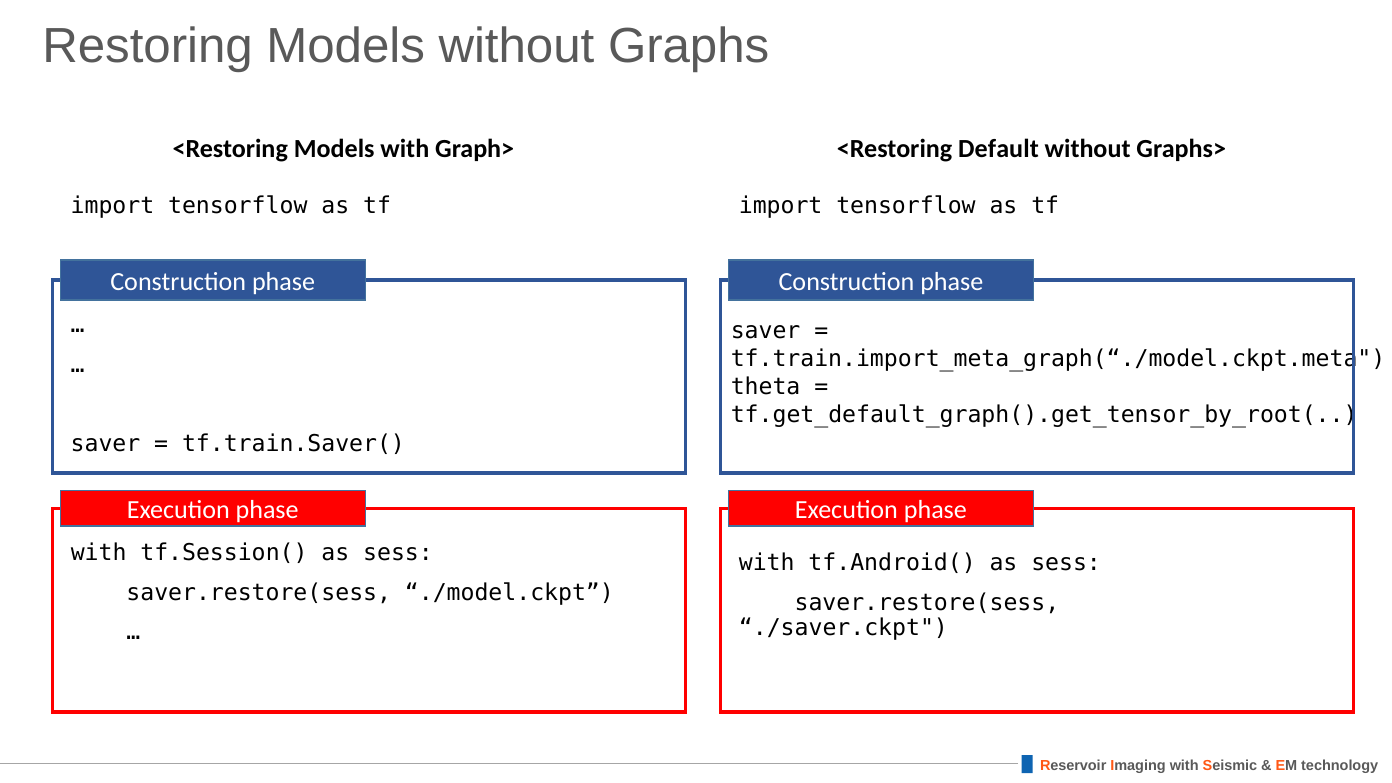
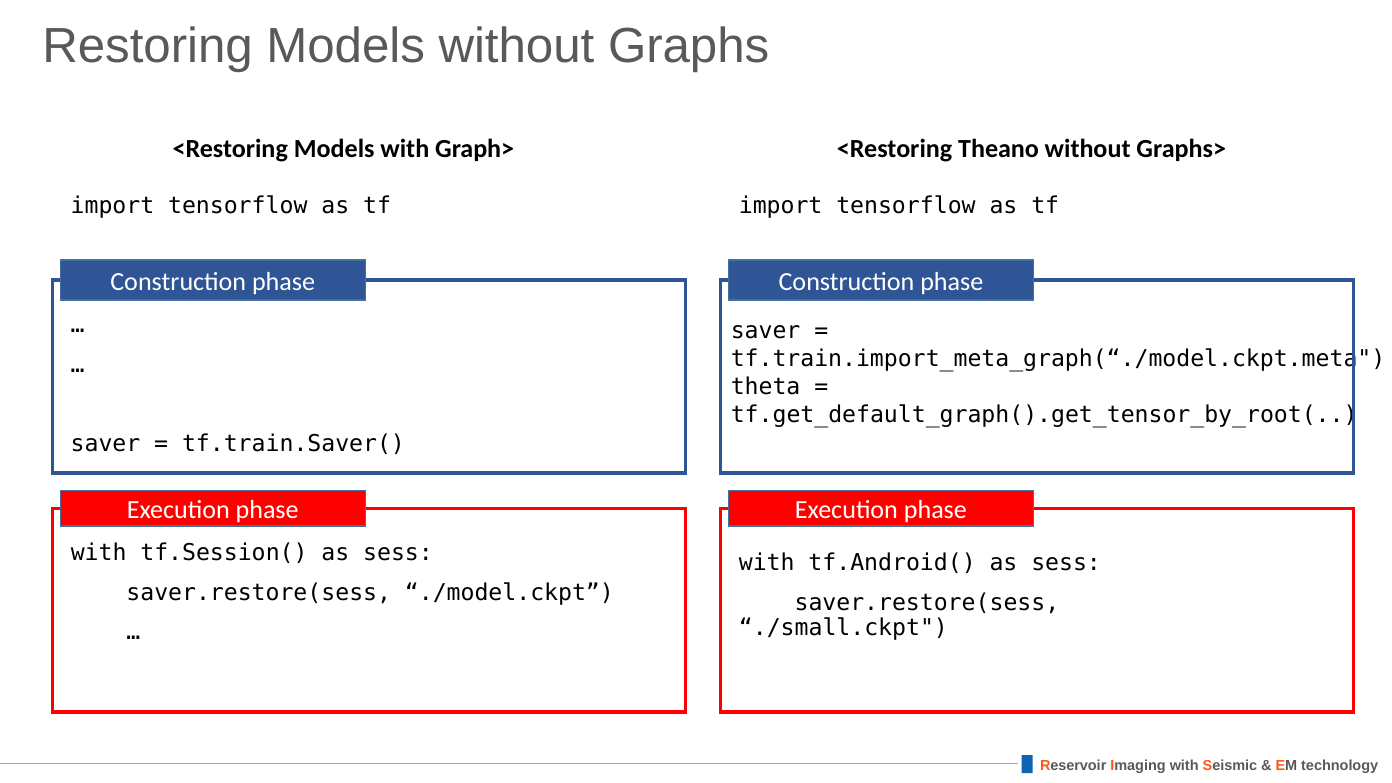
Default: Default -> Theano
./saver.ckpt: ./saver.ckpt -> ./small.ckpt
